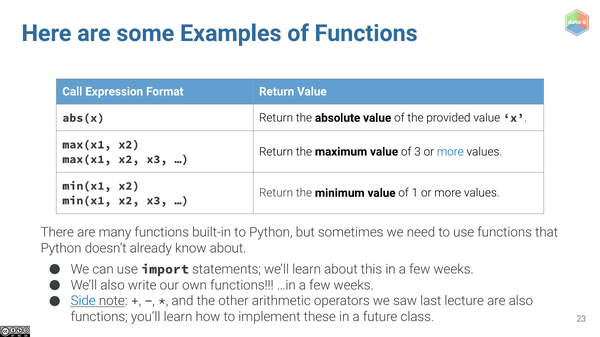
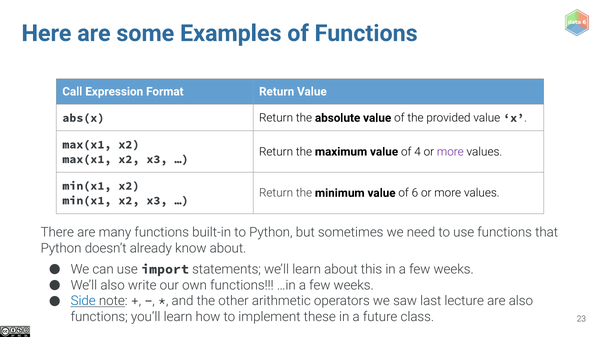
3: 3 -> 4
more at (450, 152) colour: blue -> purple
1: 1 -> 6
